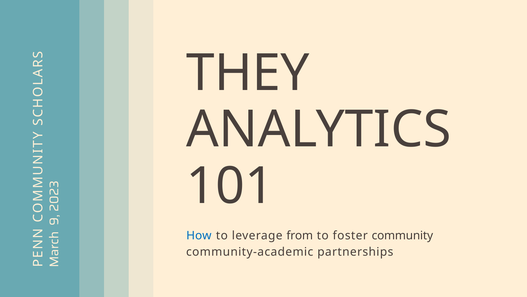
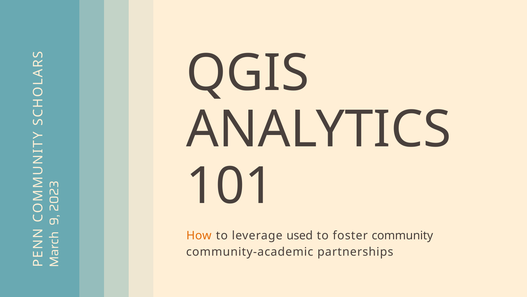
THEY: THEY -> QGIS
How colour: blue -> orange
from: from -> used
